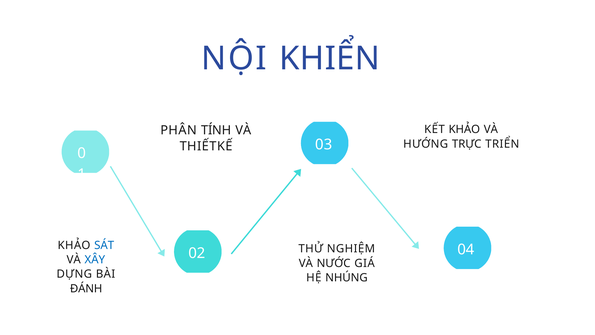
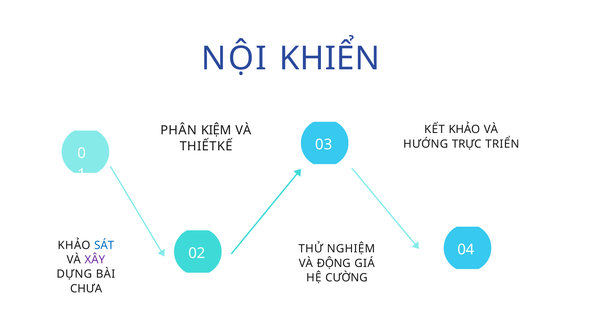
TÍNH: TÍNH -> KIỆM
XÂY colour: blue -> purple
NƯỚC: NƯỚC -> ĐỘNG
NHÚNG: NHÚNG -> CƯỜNG
ĐÁNH: ĐÁNH -> CHƯA
